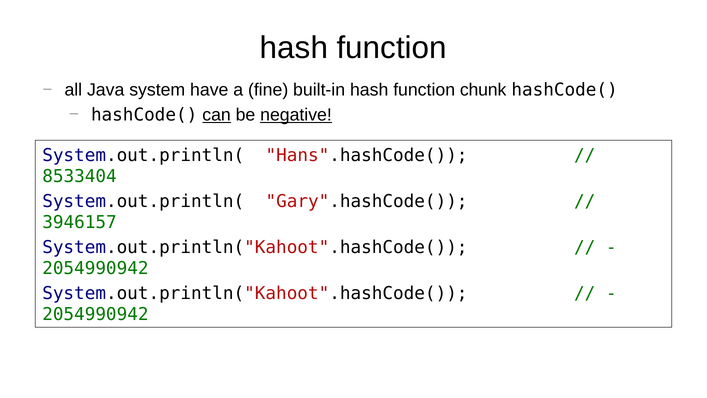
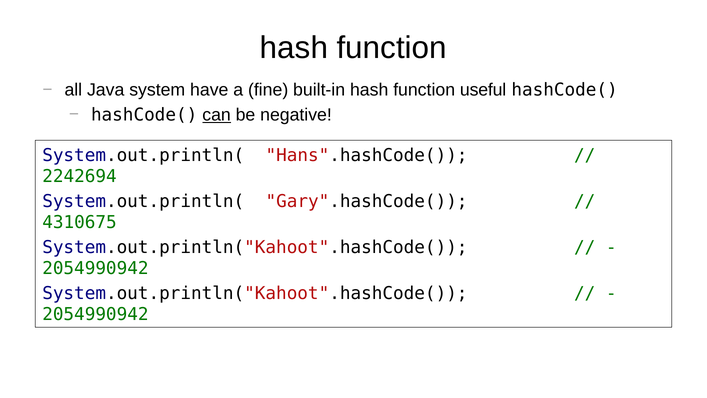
chunk: chunk -> useful
negative underline: present -> none
8533404: 8533404 -> 2242694
3946157: 3946157 -> 4310675
